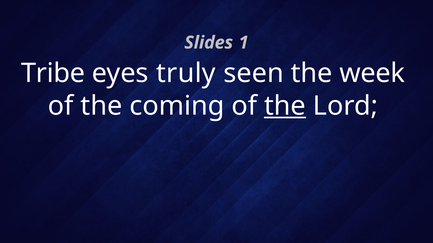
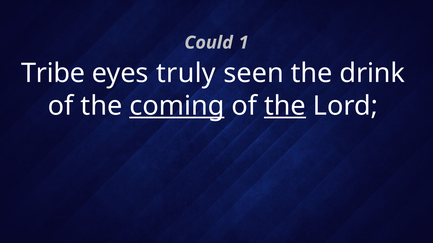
Slides: Slides -> Could
week: week -> drink
coming underline: none -> present
